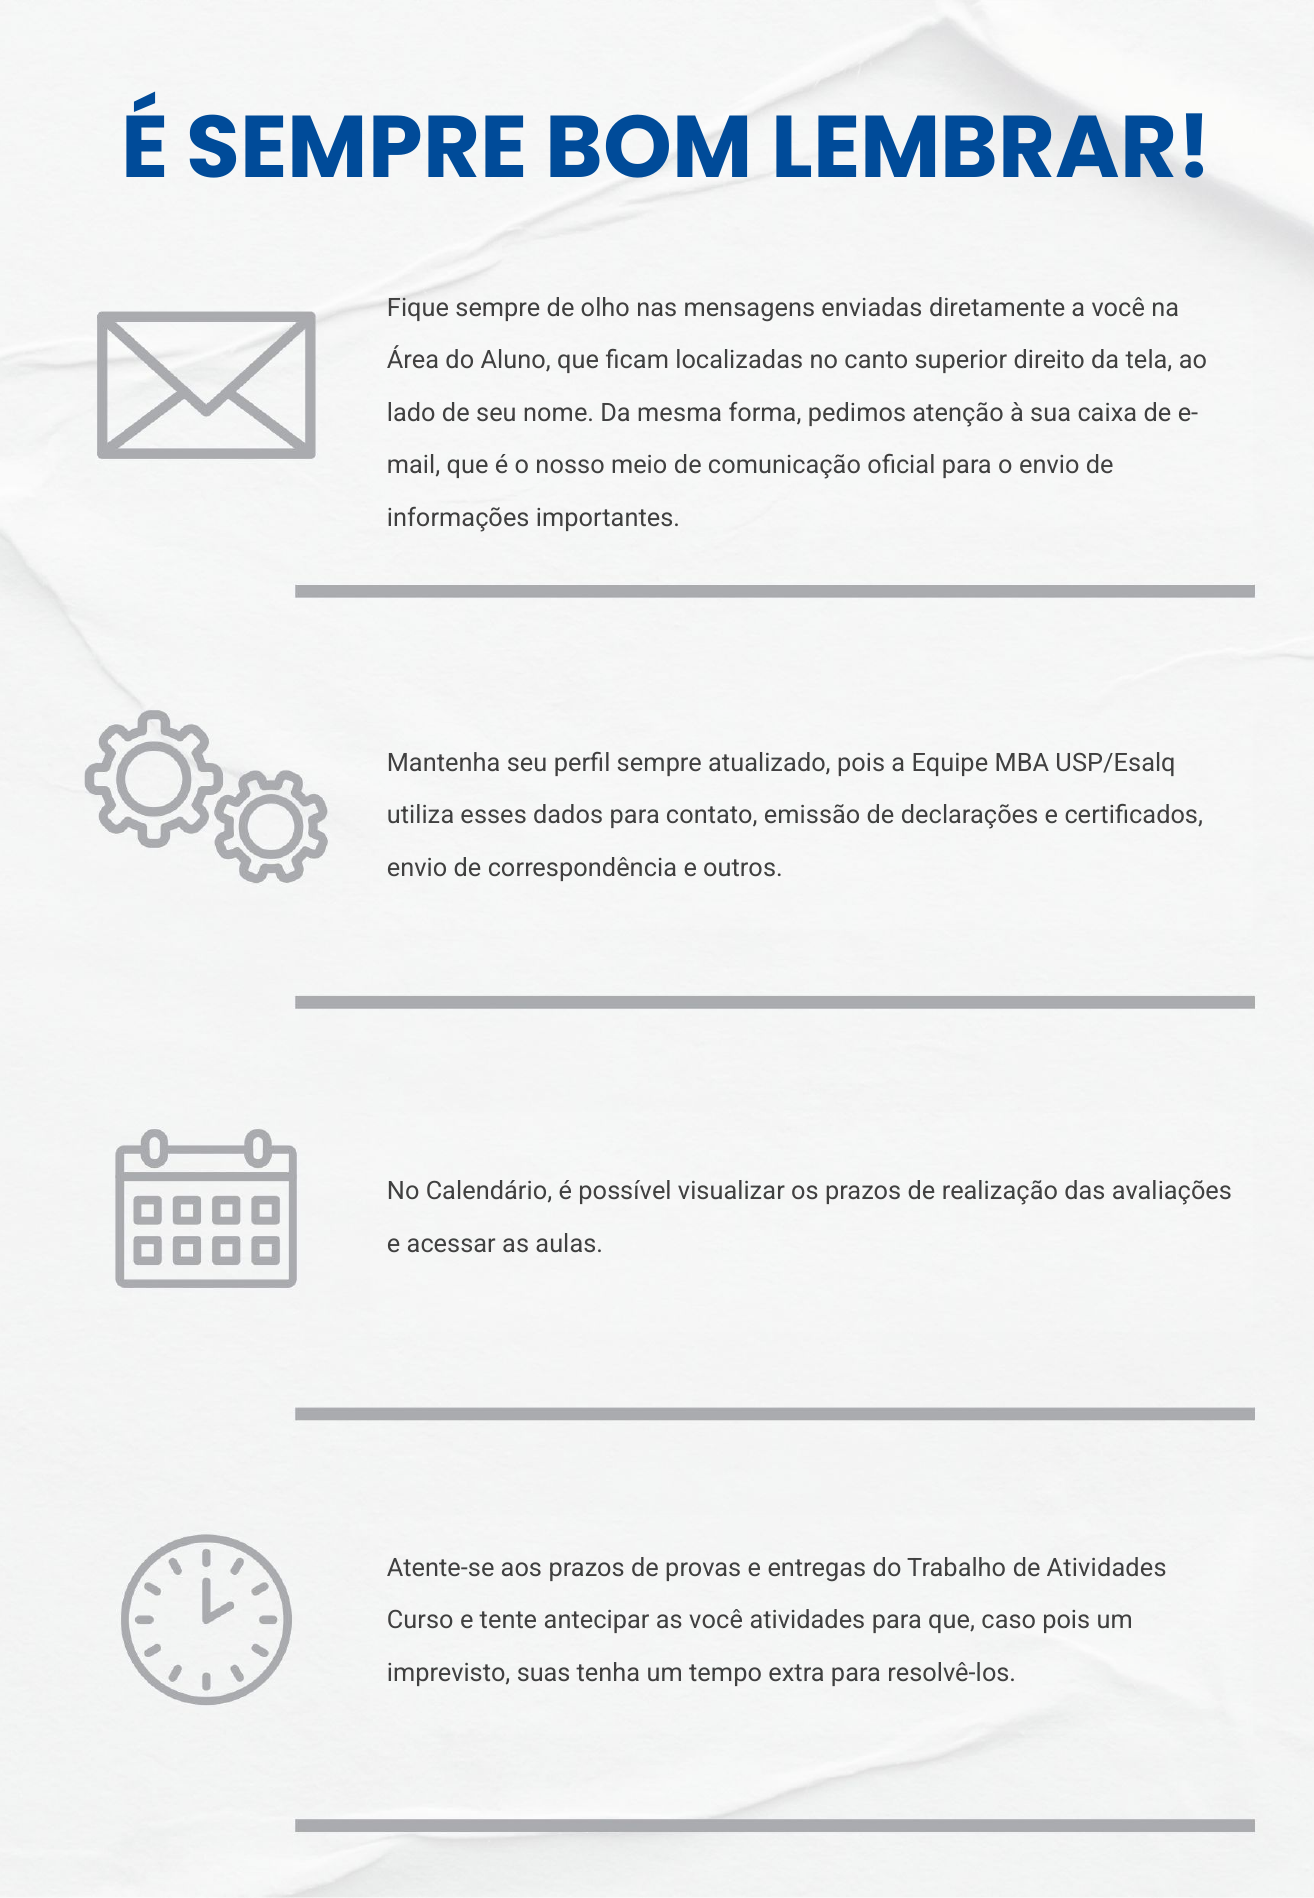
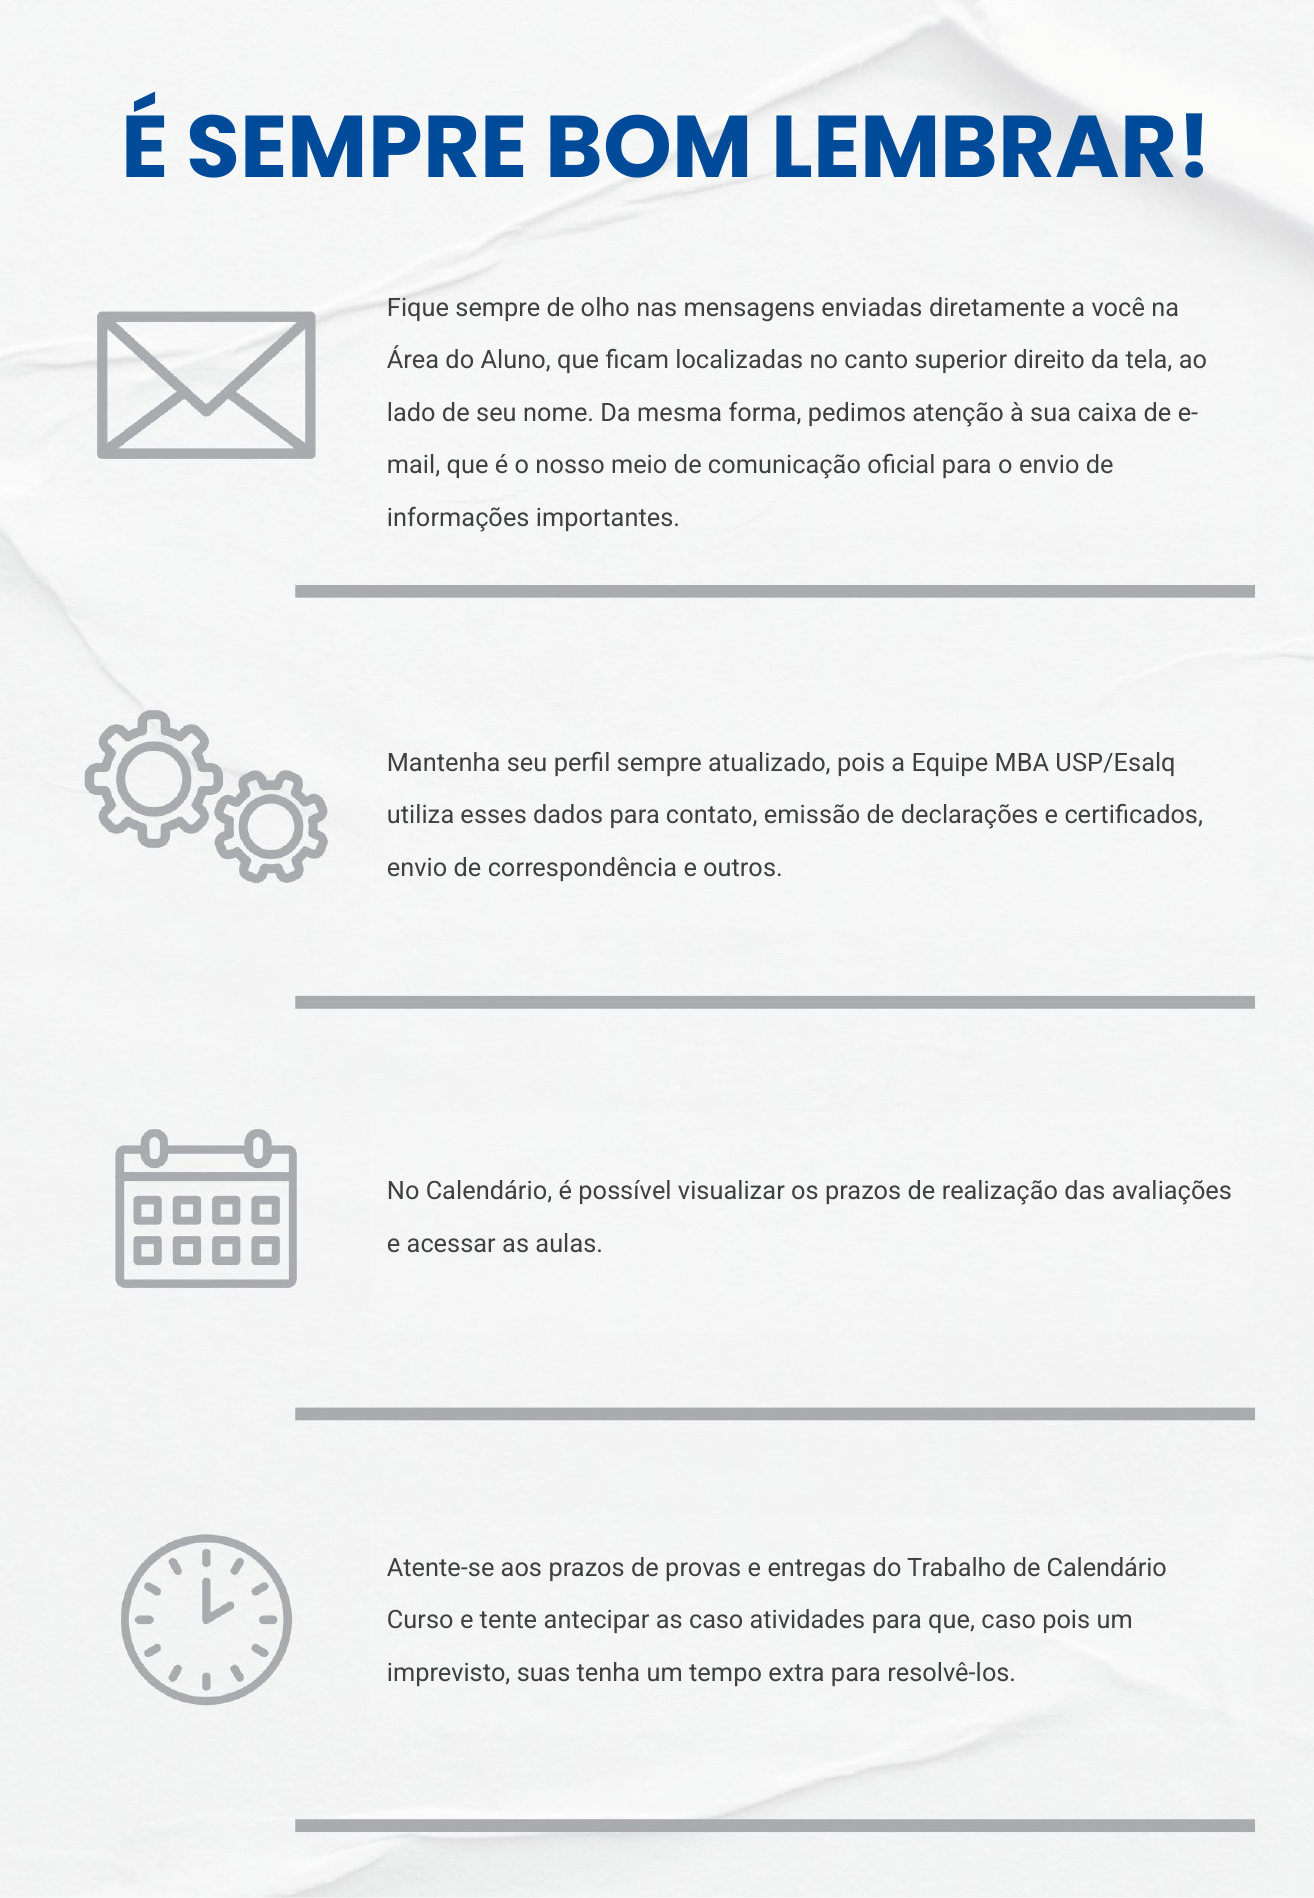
de Atividades: Atividades -> Calendário
as você: você -> caso
